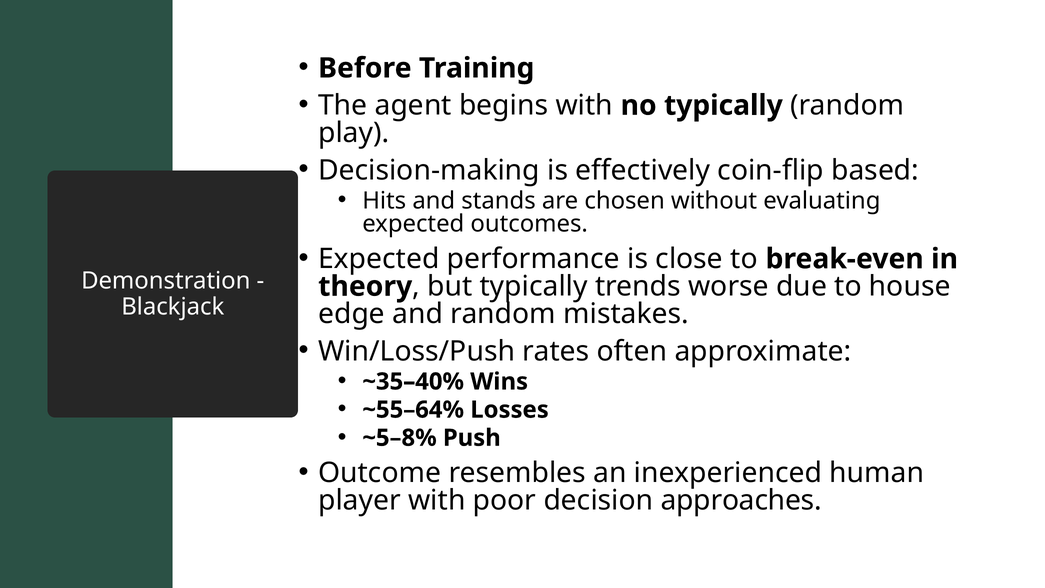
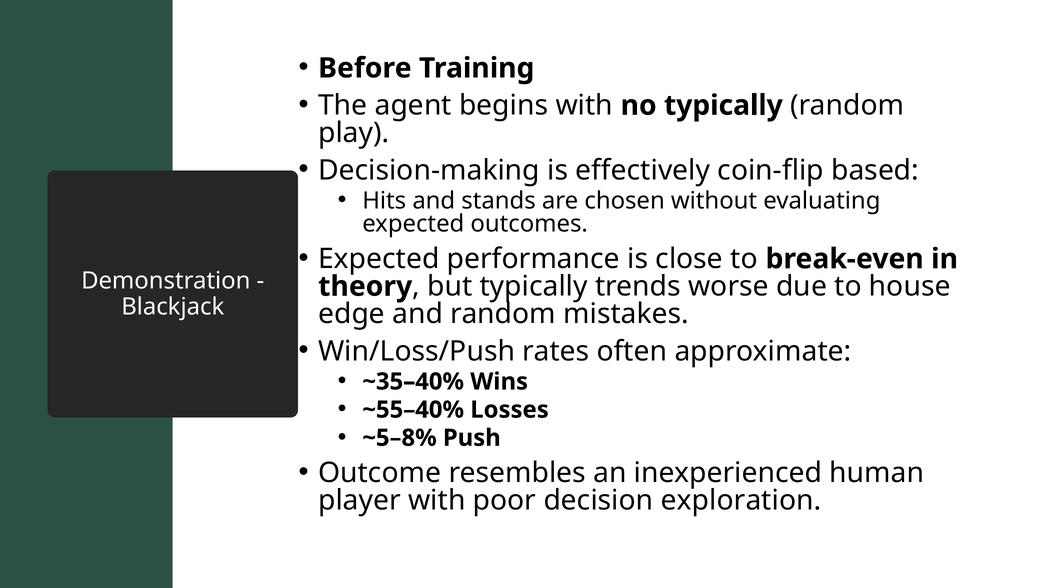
~55–64%: ~55–64% -> ~55–40%
approaches: approaches -> exploration
